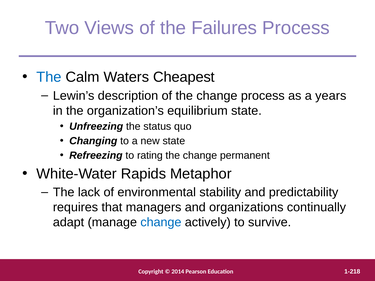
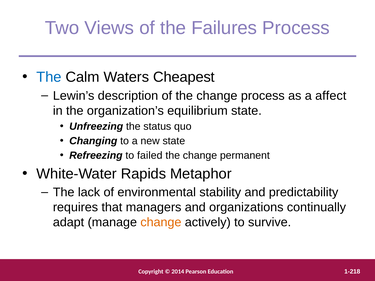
years: years -> affect
rating: rating -> failed
change at (161, 223) colour: blue -> orange
